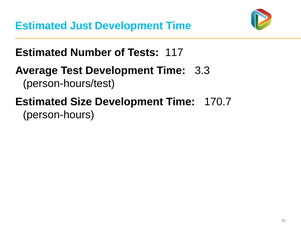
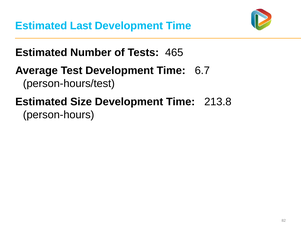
Just: Just -> Last
117: 117 -> 465
3.3: 3.3 -> 6.7
170.7: 170.7 -> 213.8
